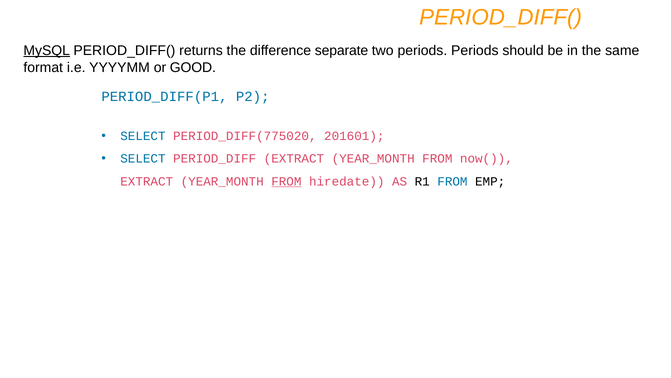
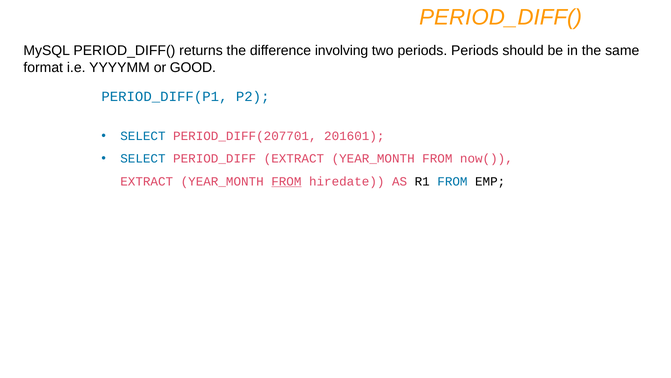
MySQL underline: present -> none
separate: separate -> involving
PERIOD_DIFF(775020: PERIOD_DIFF(775020 -> PERIOD_DIFF(207701
